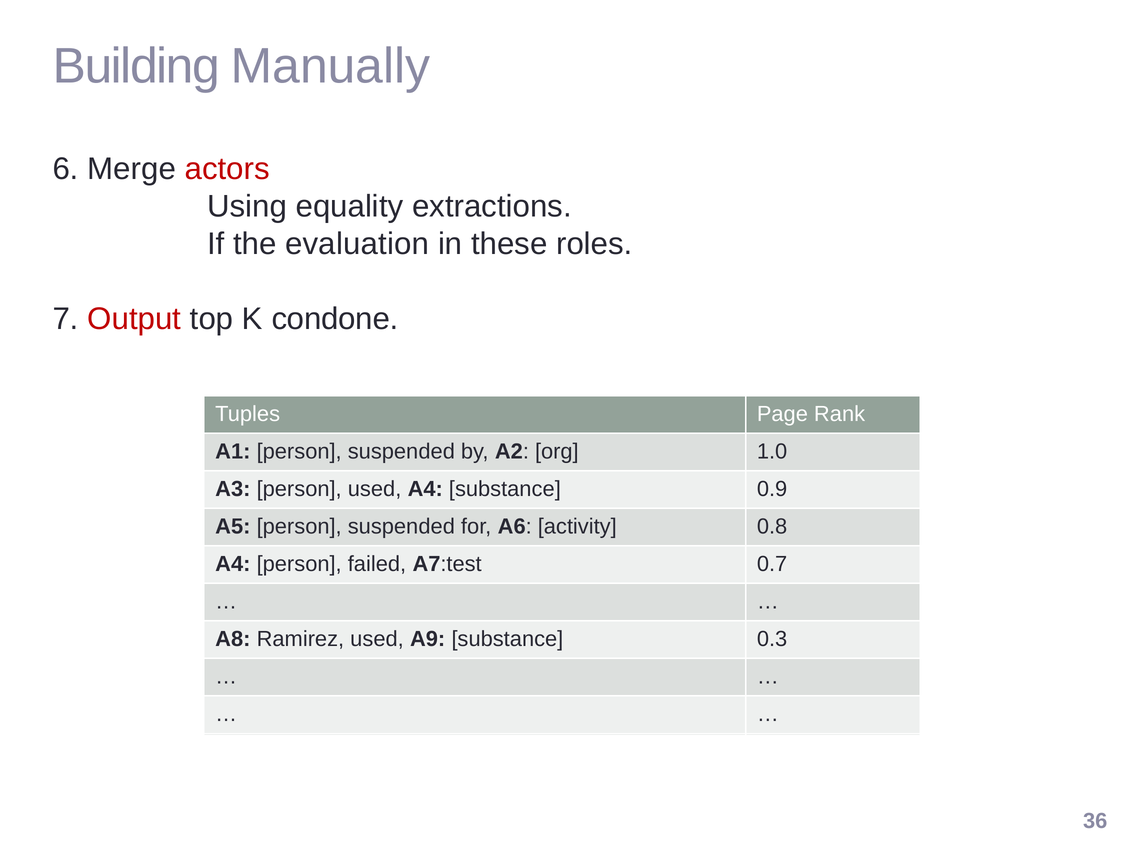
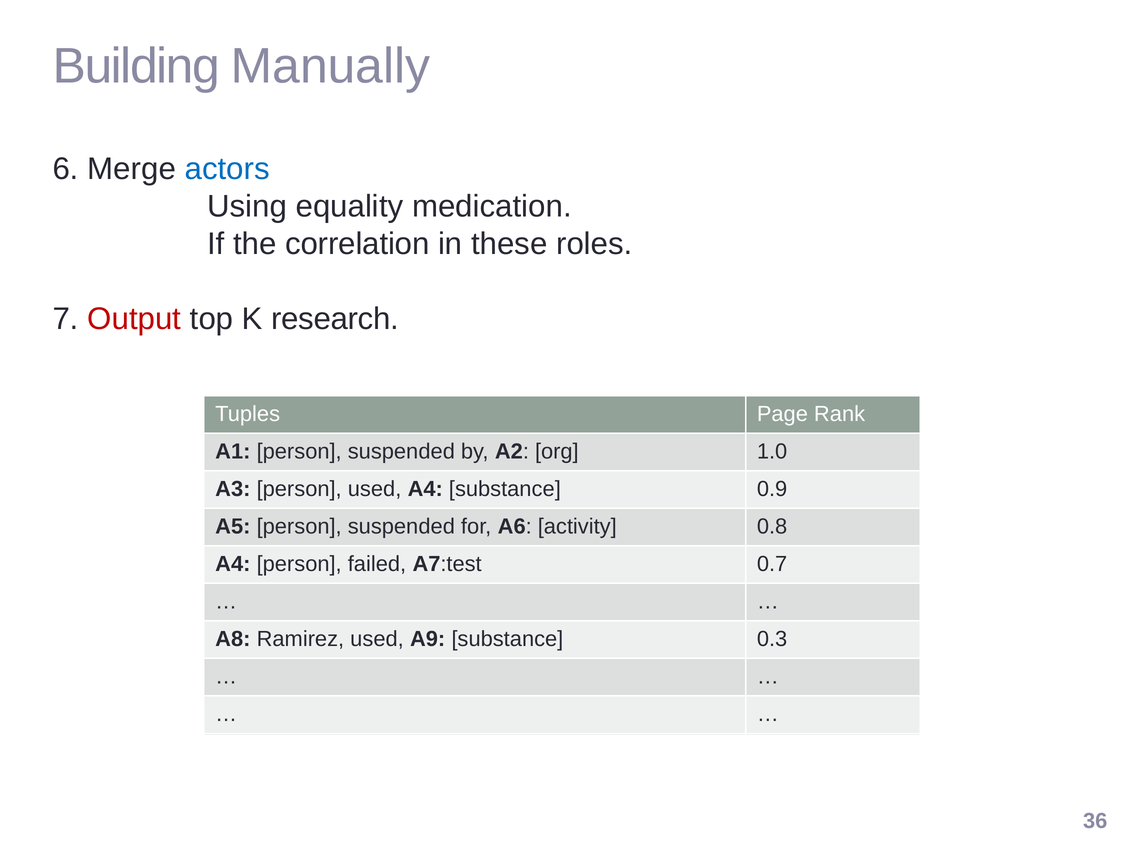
actors colour: red -> blue
extractions: extractions -> medication
evaluation: evaluation -> correlation
condone: condone -> research
